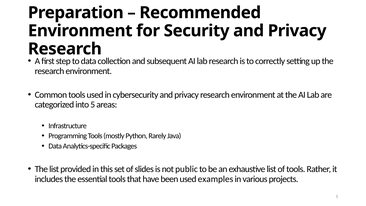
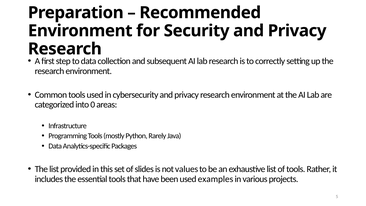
into 5: 5 -> 0
public: public -> values
